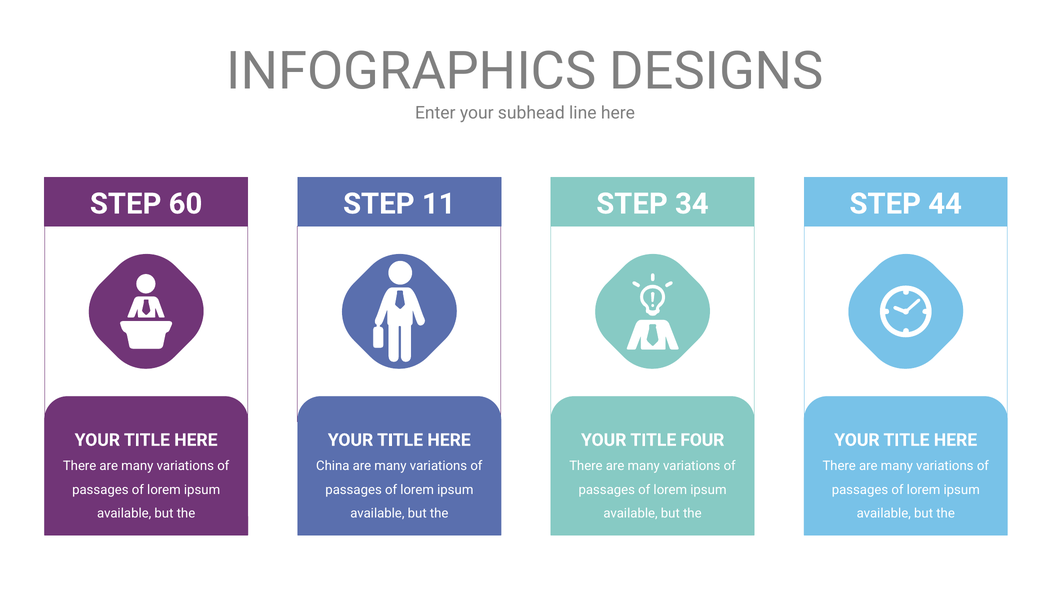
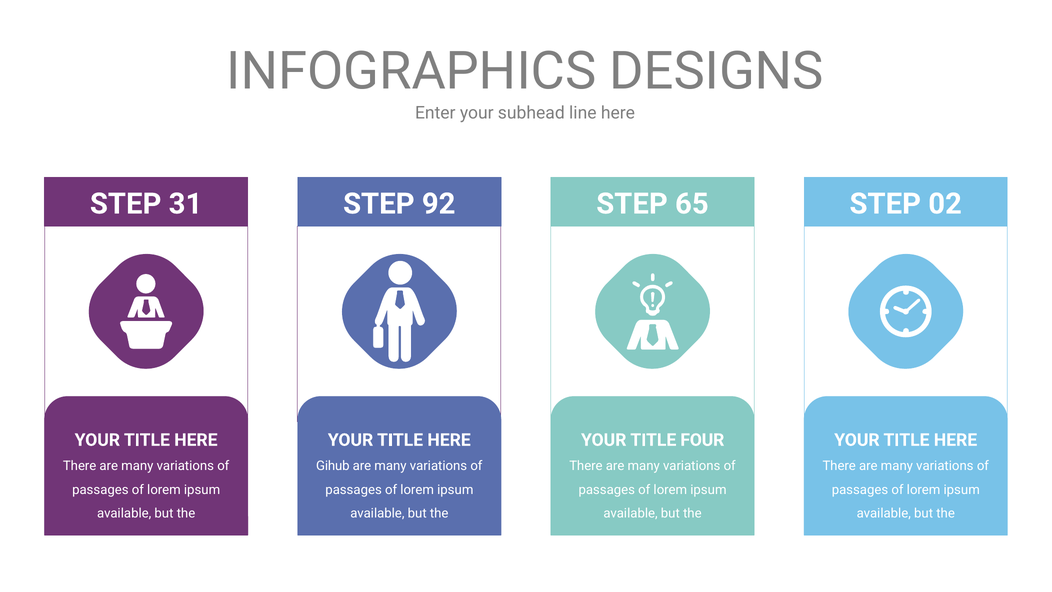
60: 60 -> 31
11: 11 -> 92
34: 34 -> 65
44: 44 -> 02
China: China -> Gihub
